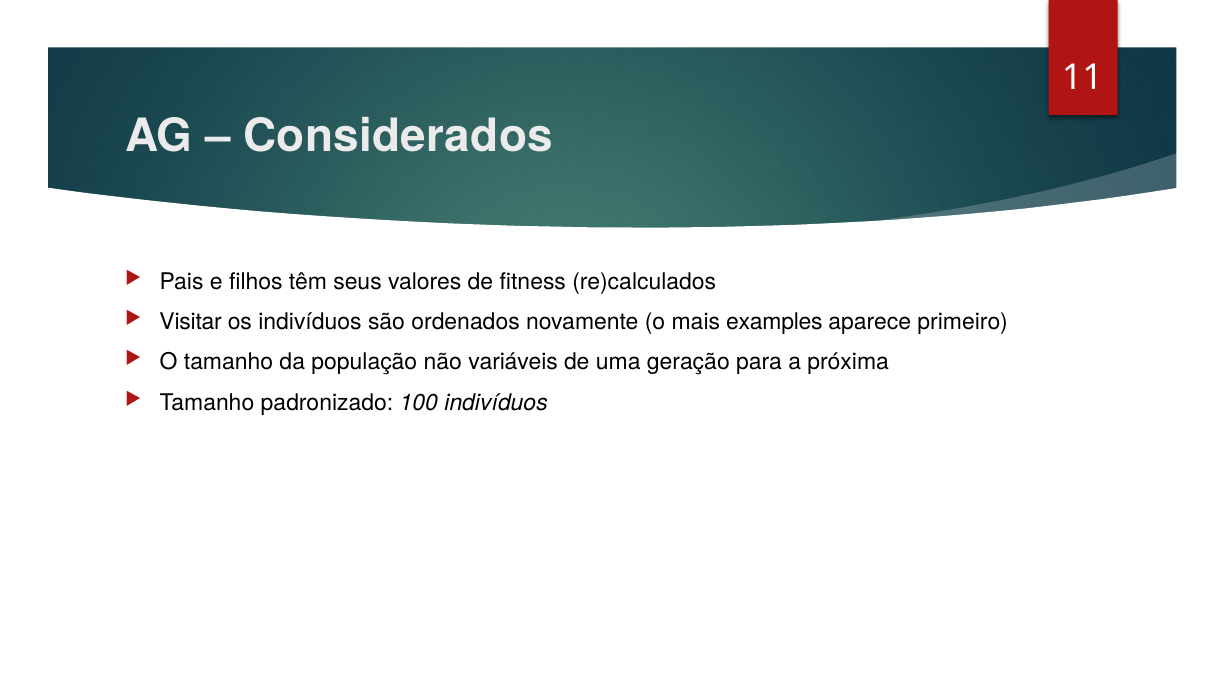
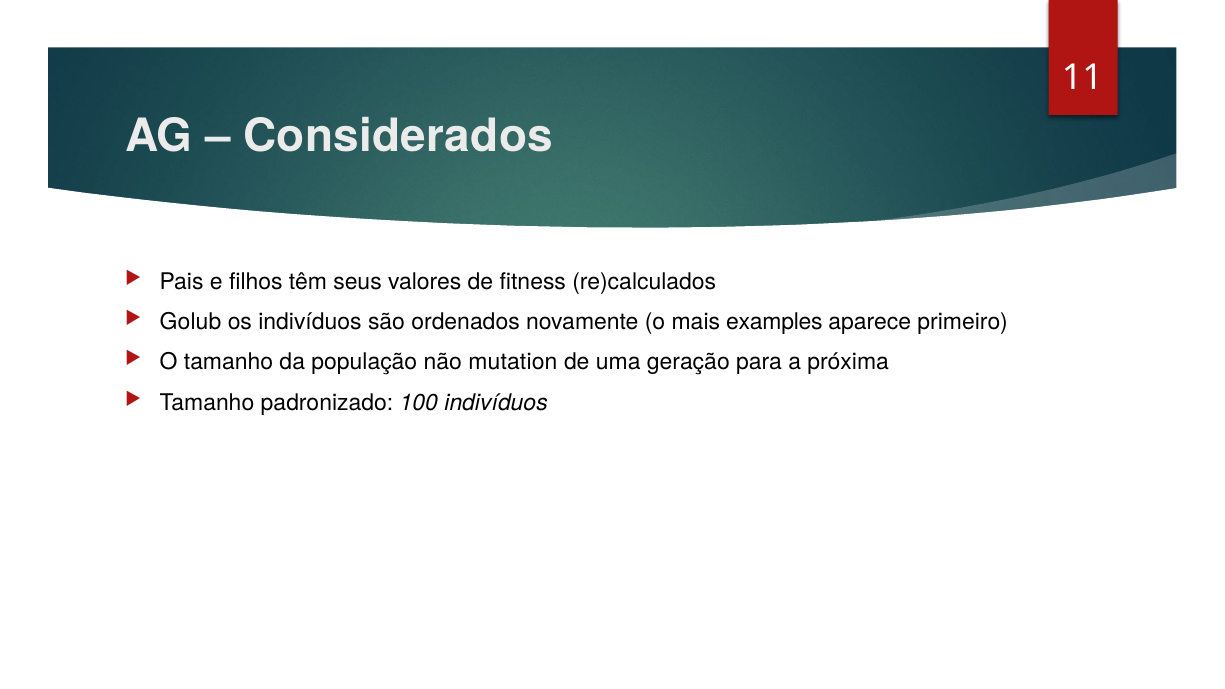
Visitar: Visitar -> Golub
variáveis: variáveis -> mutation
